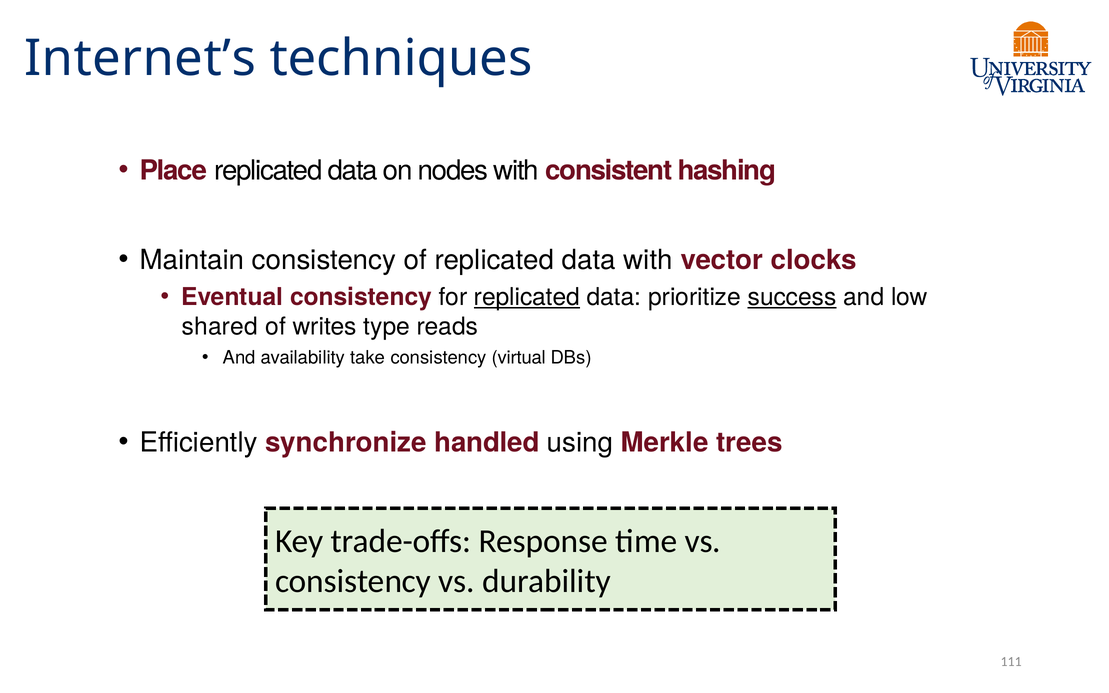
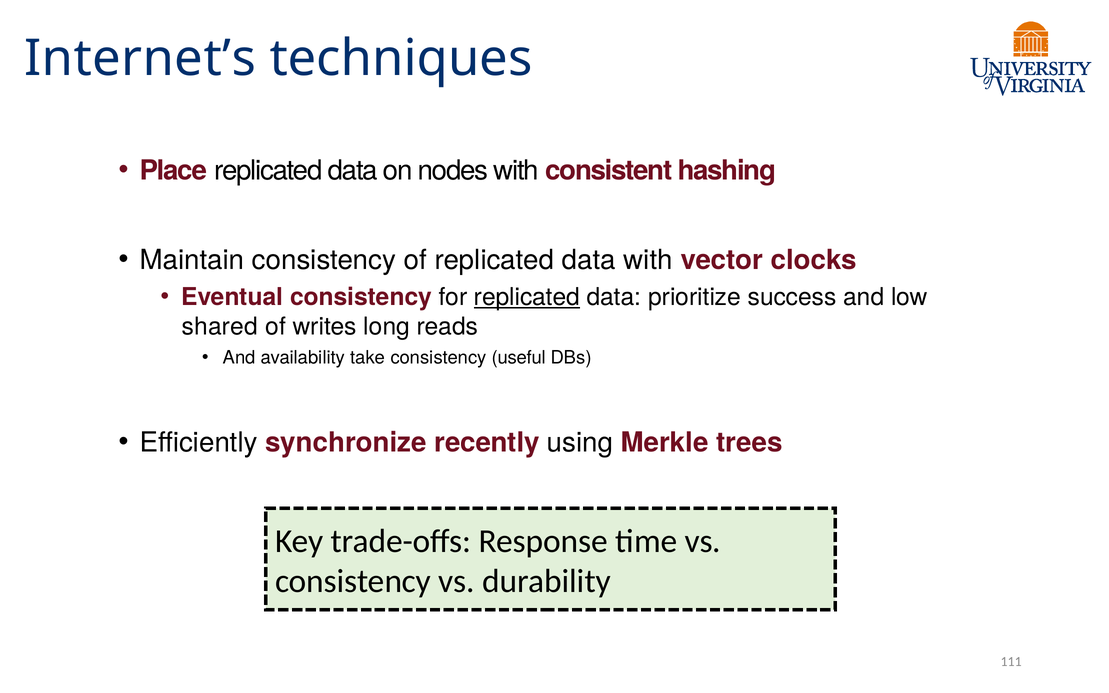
success underline: present -> none
type: type -> long
virtual: virtual -> useful
handled: handled -> recently
